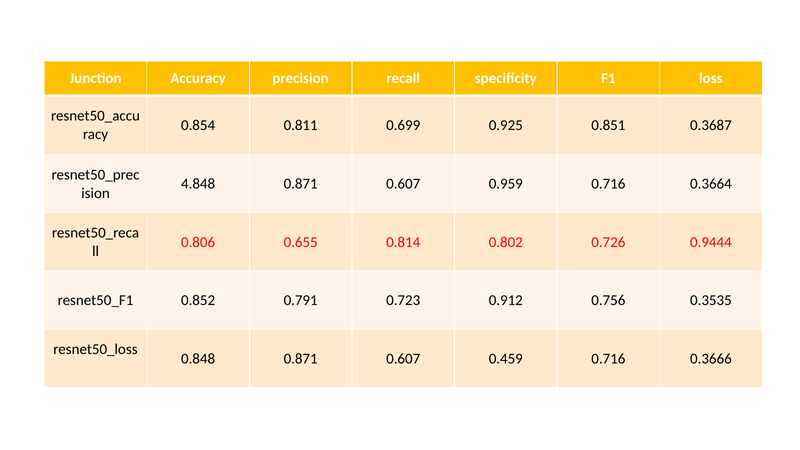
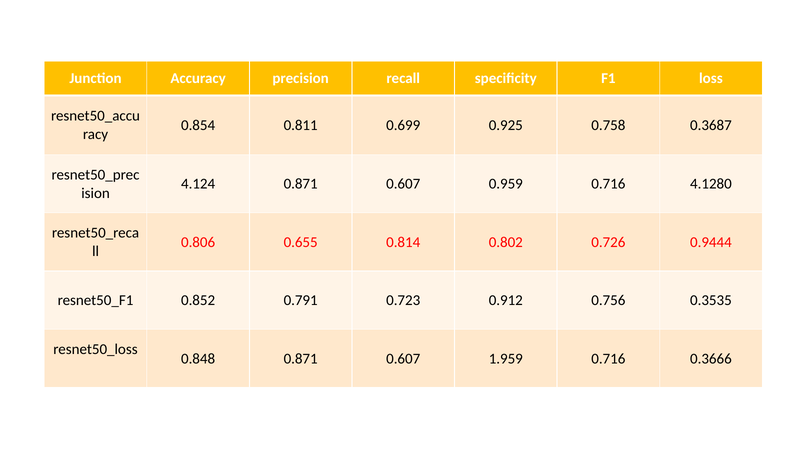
0.851: 0.851 -> 0.758
4.848: 4.848 -> 4.124
0.3664: 0.3664 -> 4.1280
0.459: 0.459 -> 1.959
